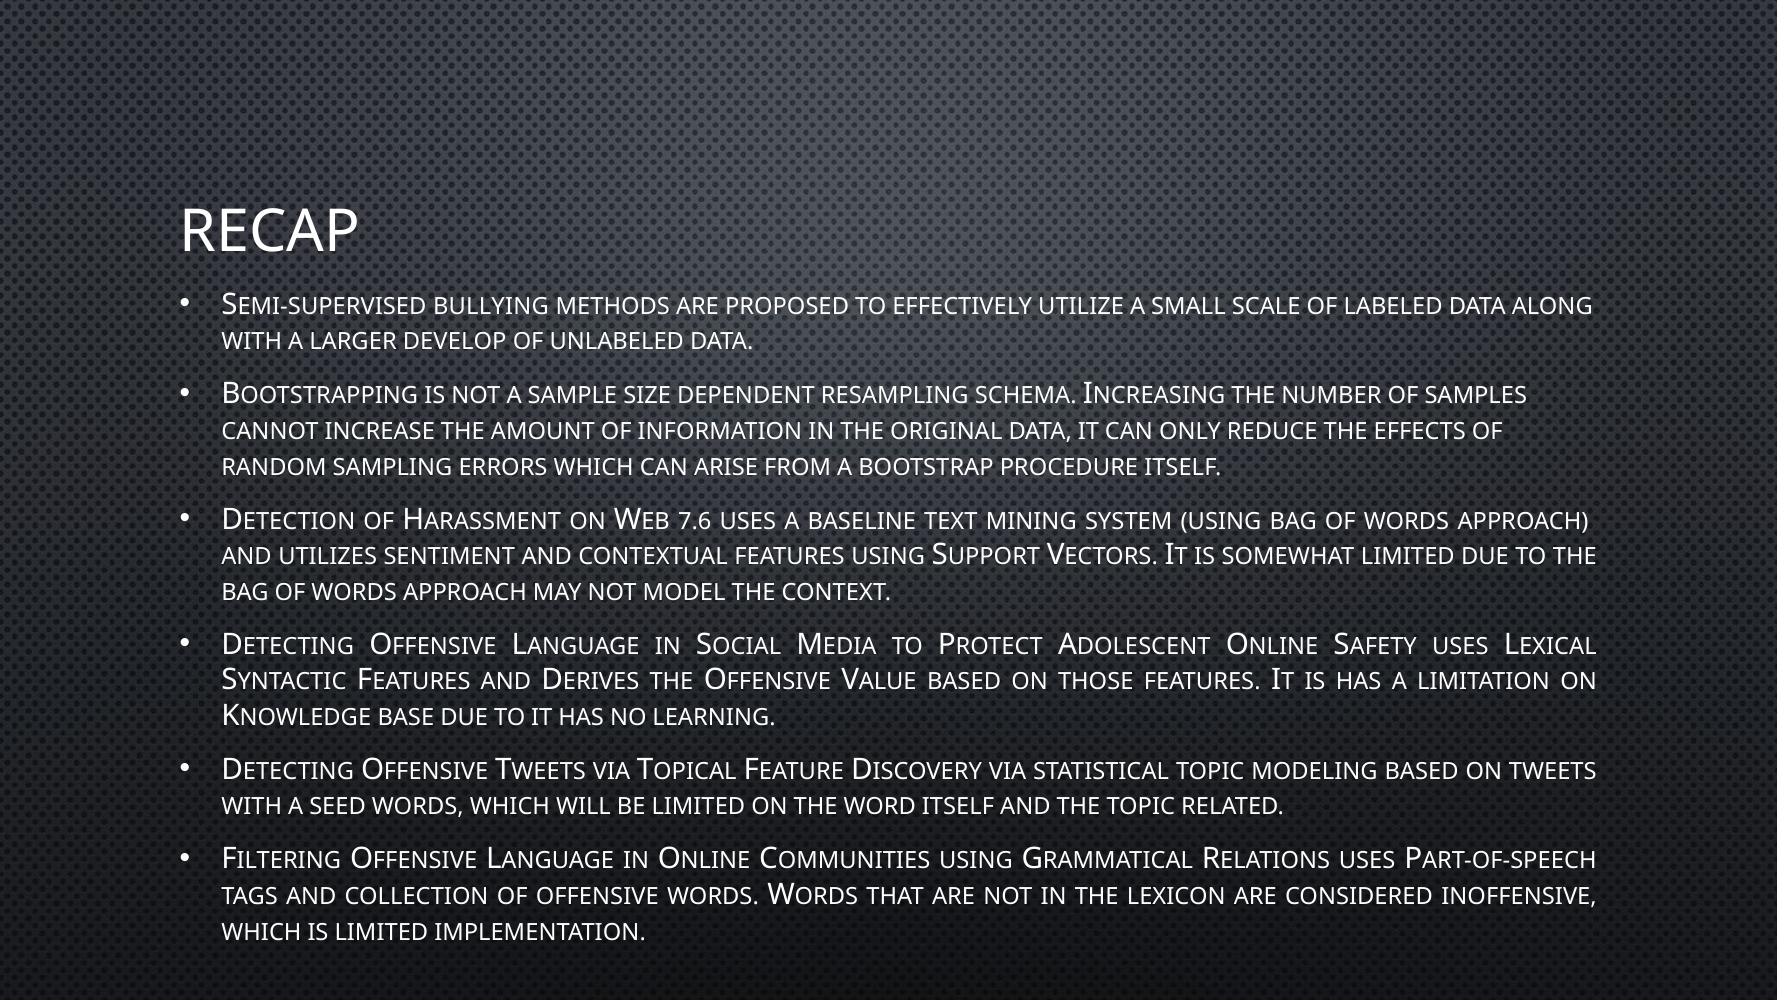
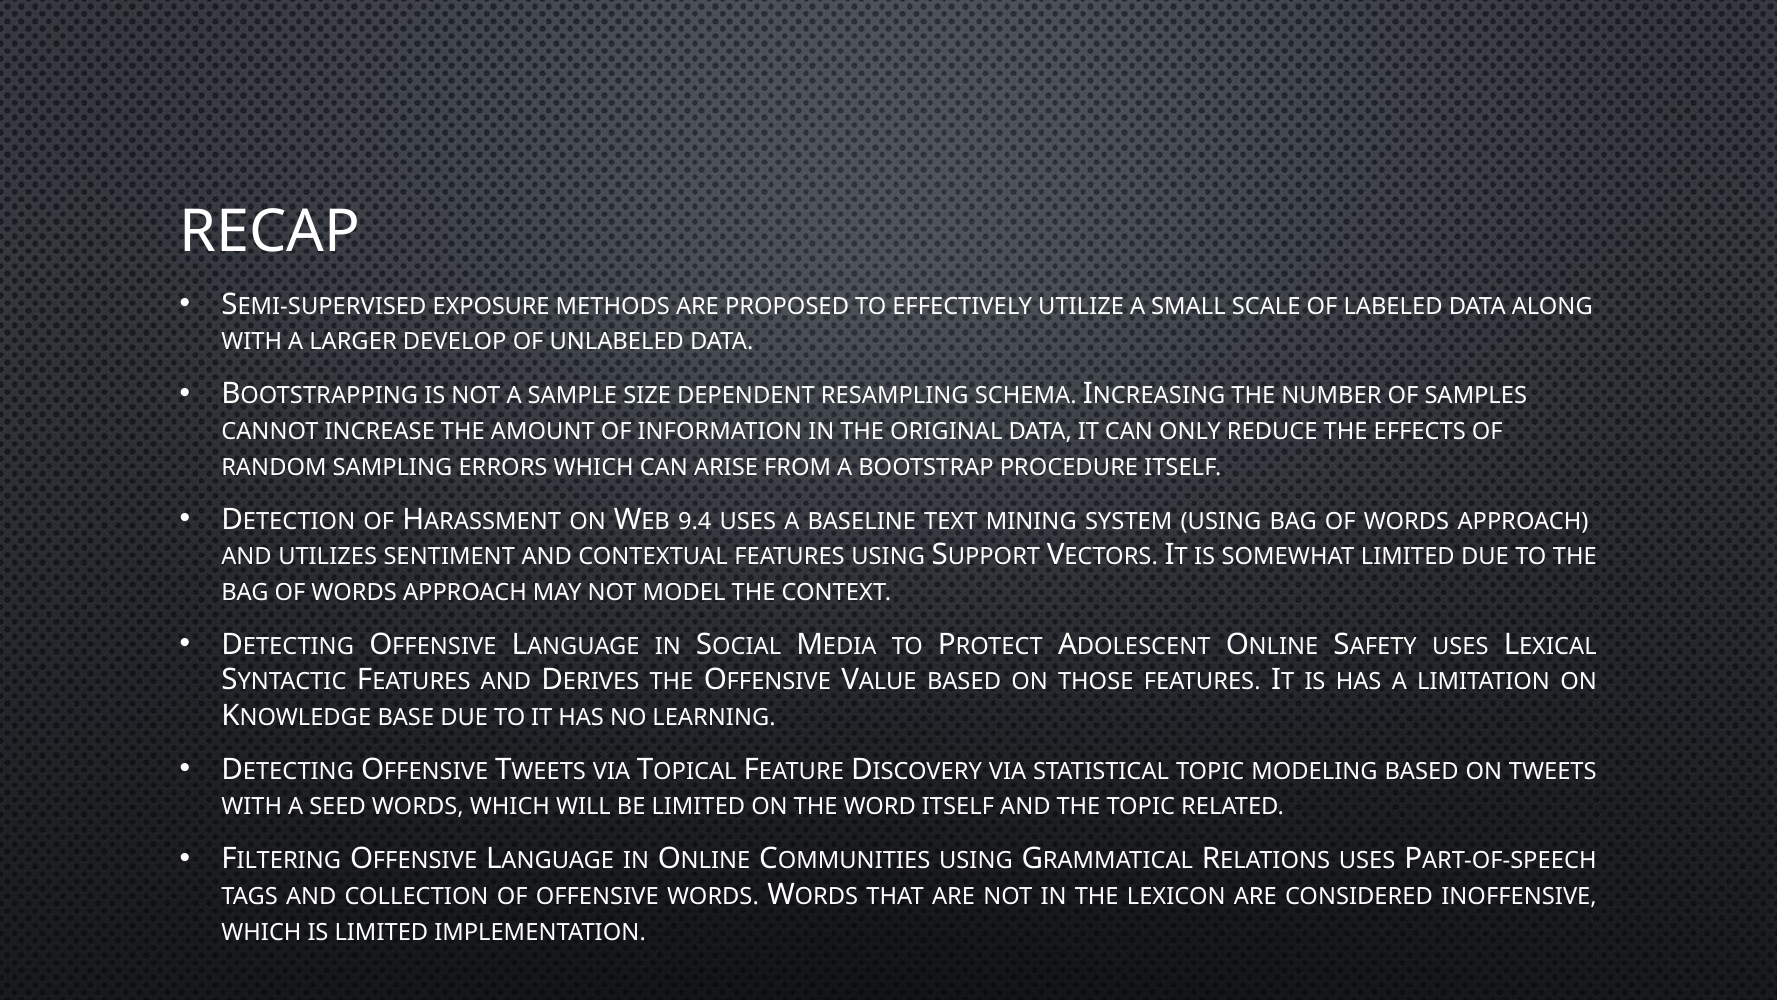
BULLYING: BULLYING -> EXPOSURE
7.6: 7.6 -> 9.4
